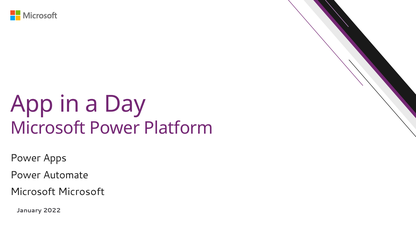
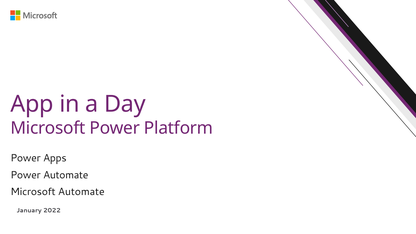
Microsoft Microsoft: Microsoft -> Automate
